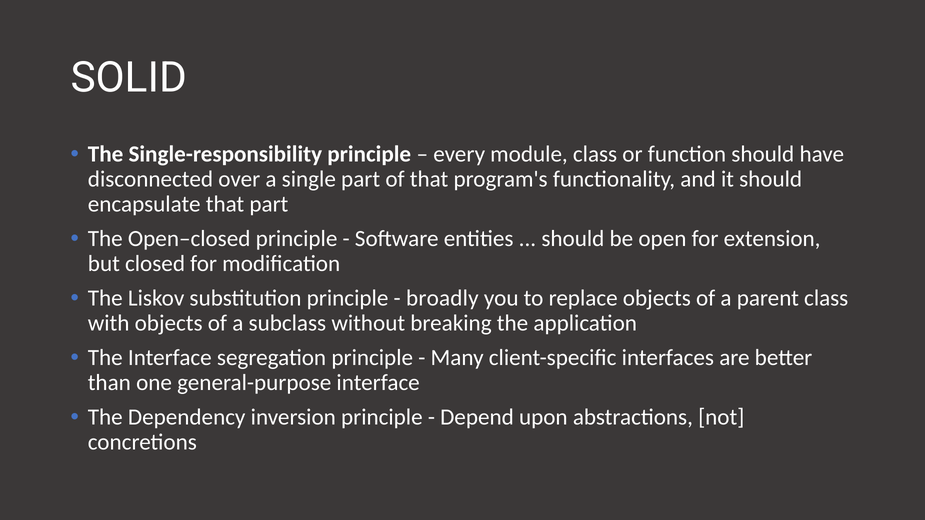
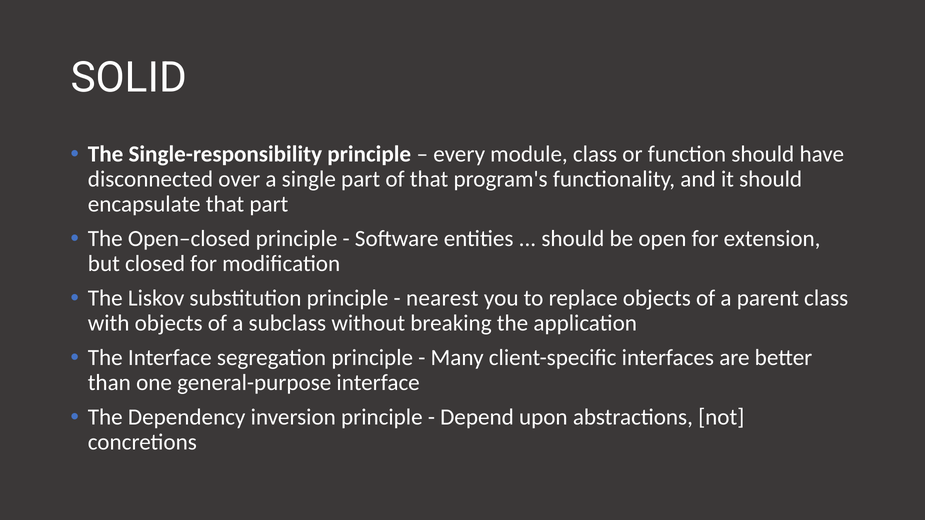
broadly: broadly -> nearest
